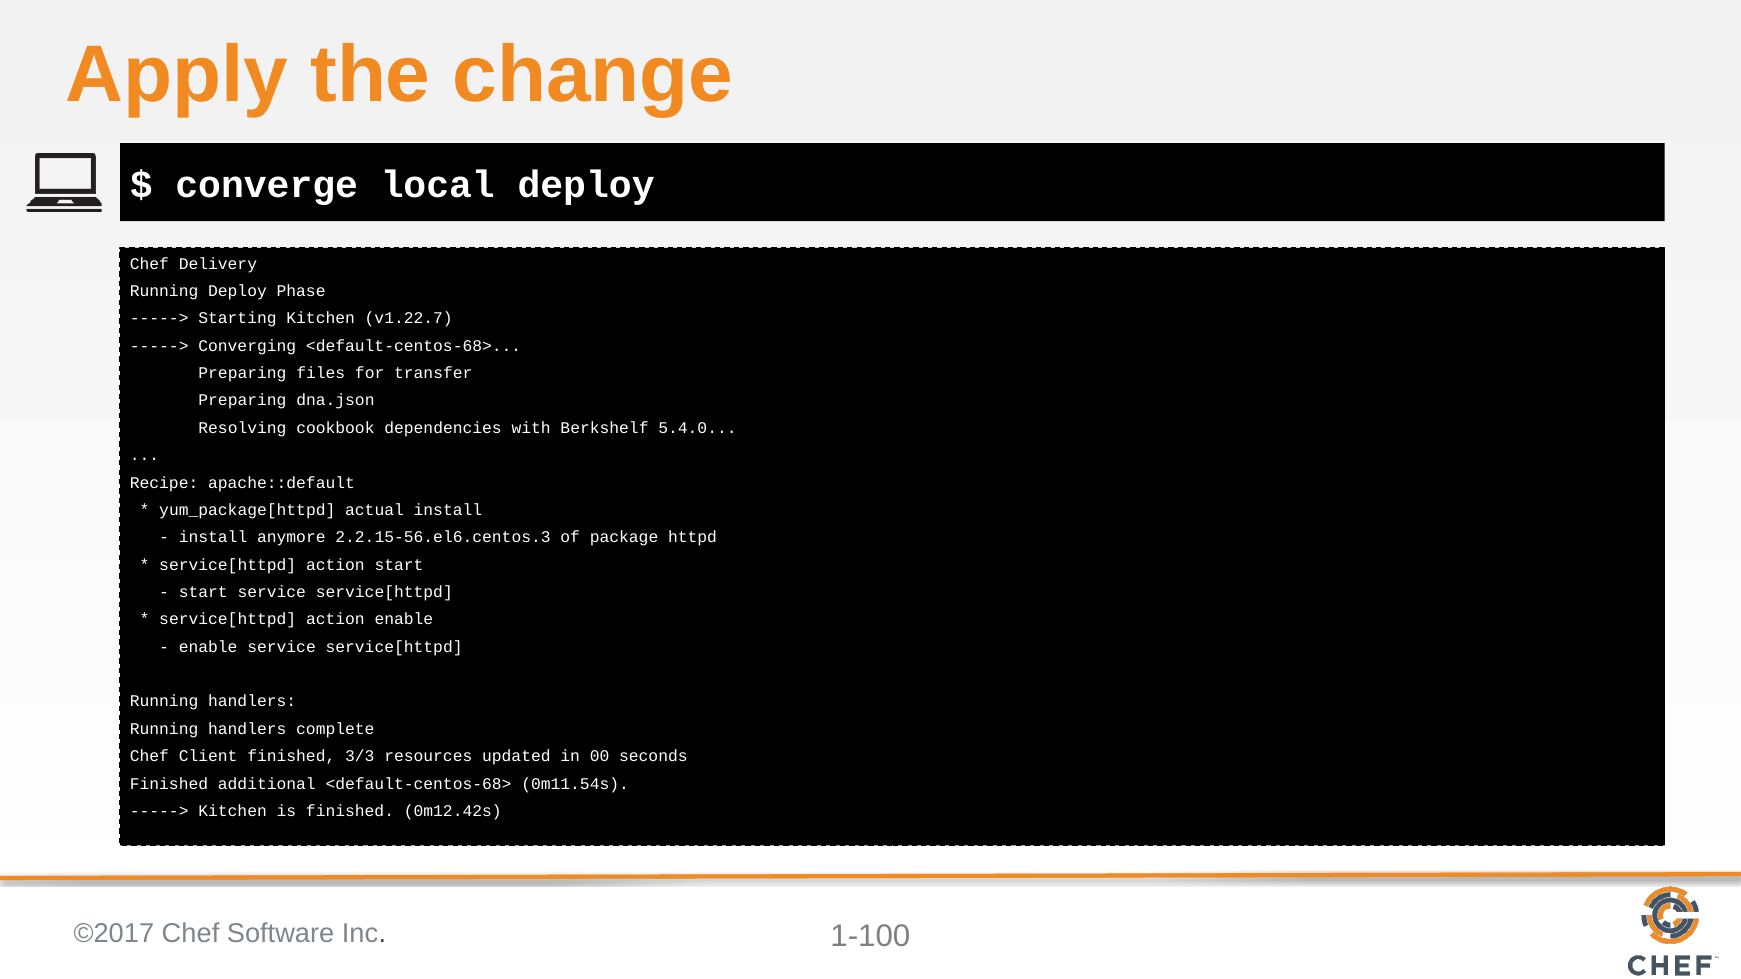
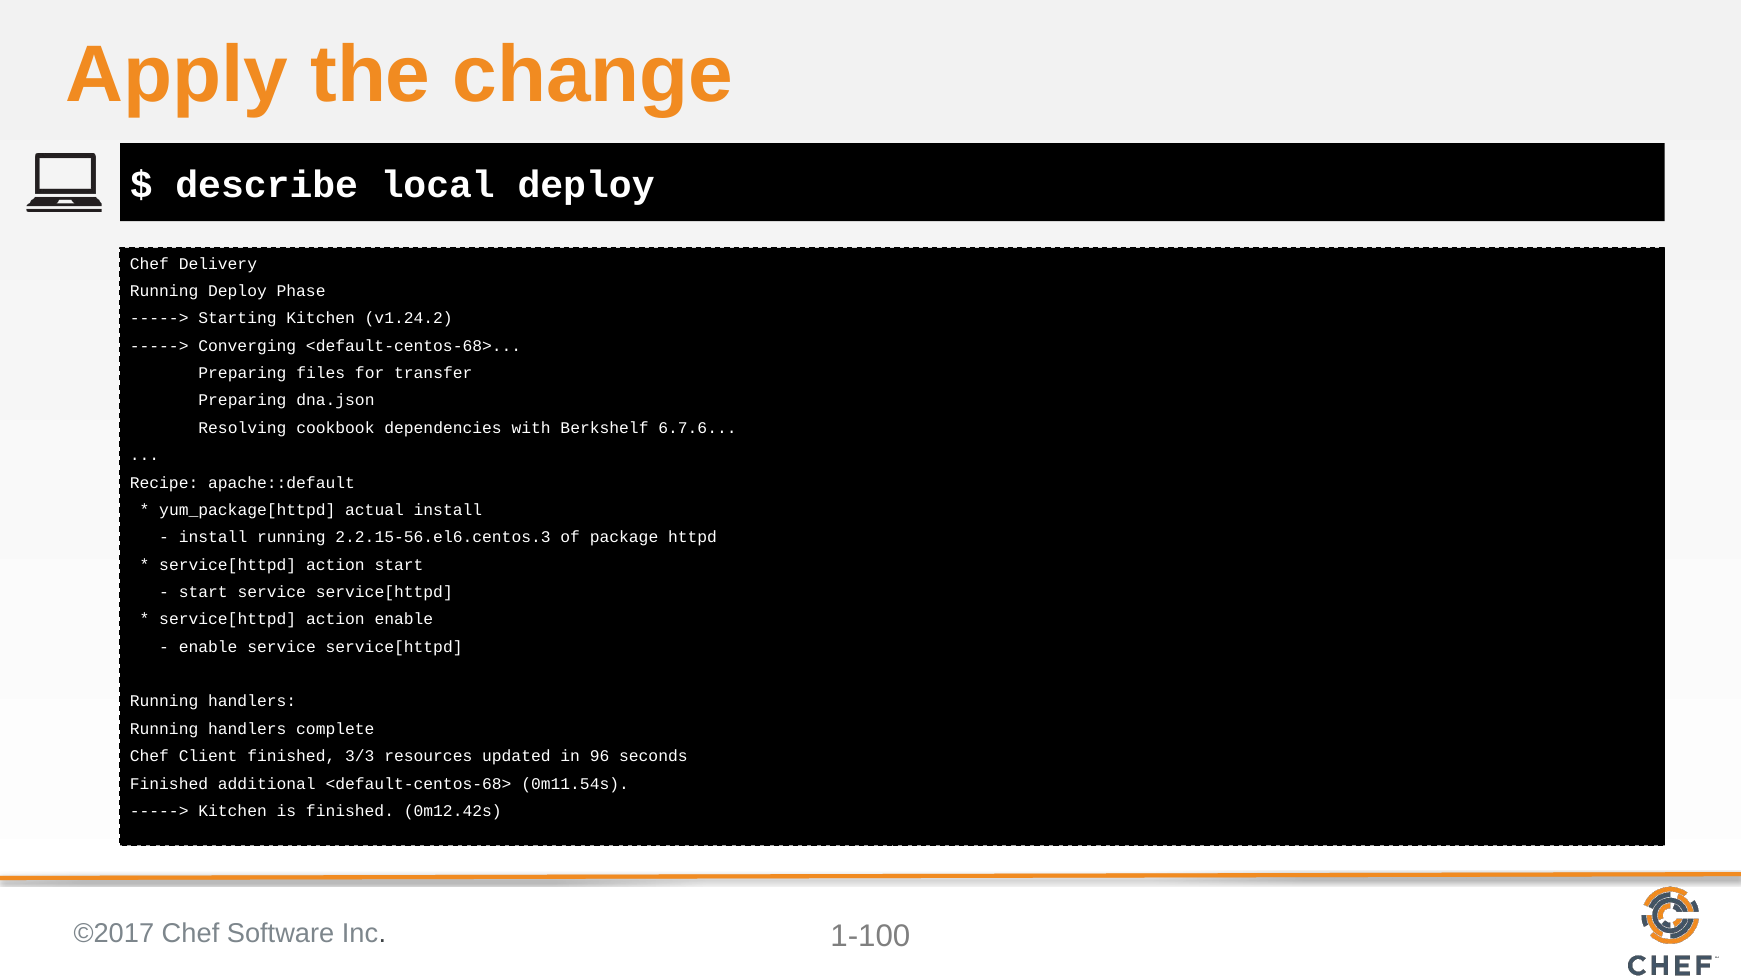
converge: converge -> describe
v1.22.7: v1.22.7 -> v1.24.2
5.4.0: 5.4.0 -> 6.7.6
install anymore: anymore -> running
00: 00 -> 96
